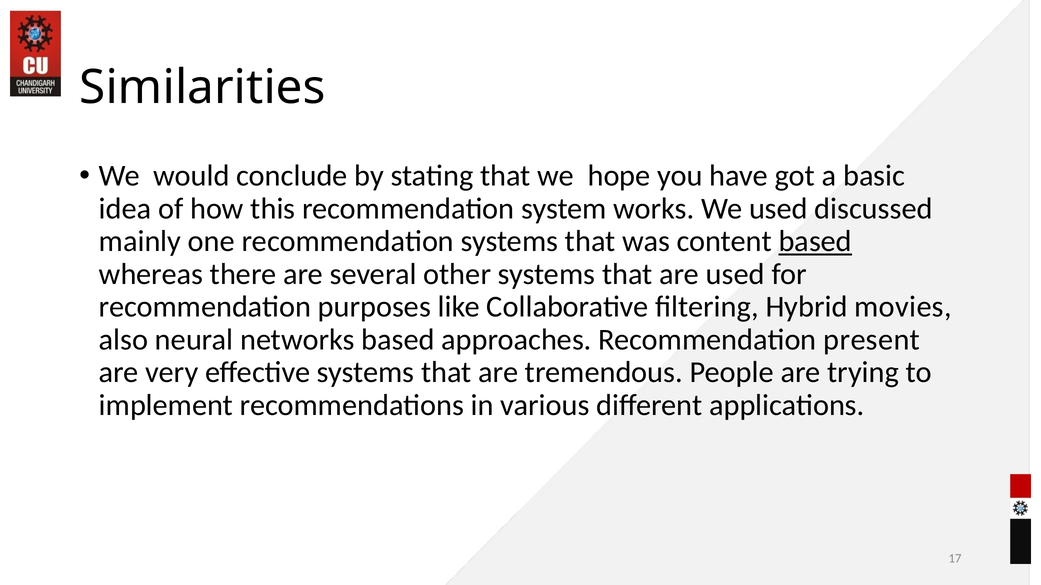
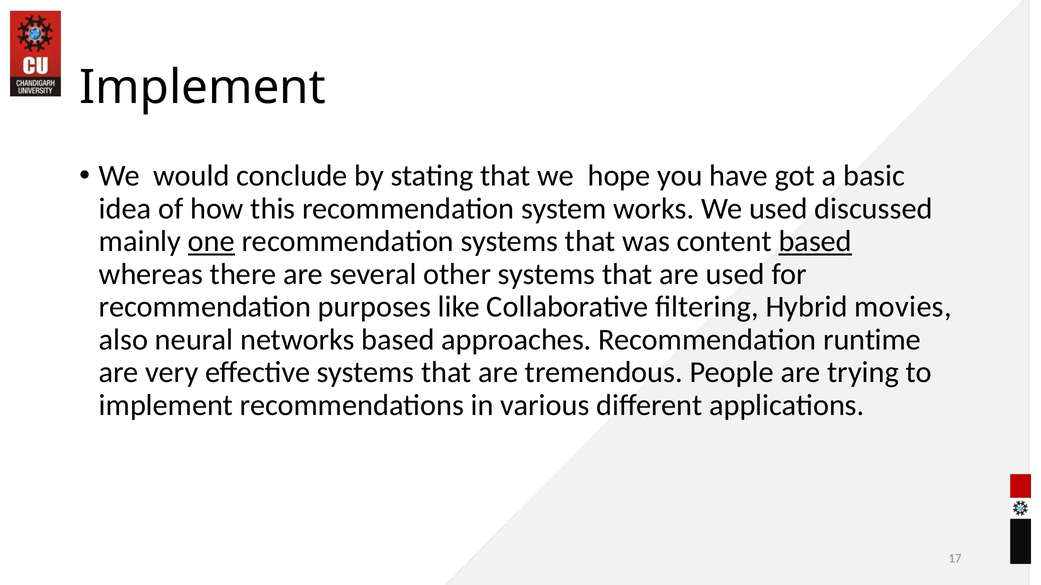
Similarities at (203, 87): Similarities -> Implement
one underline: none -> present
present: present -> runtime
